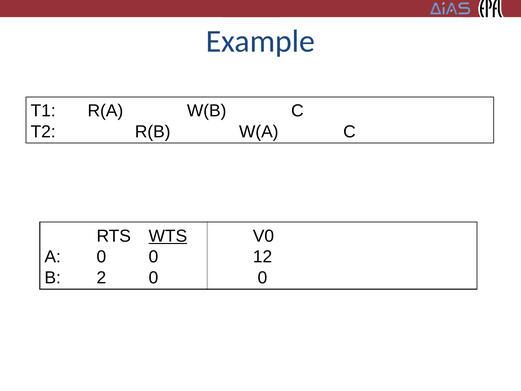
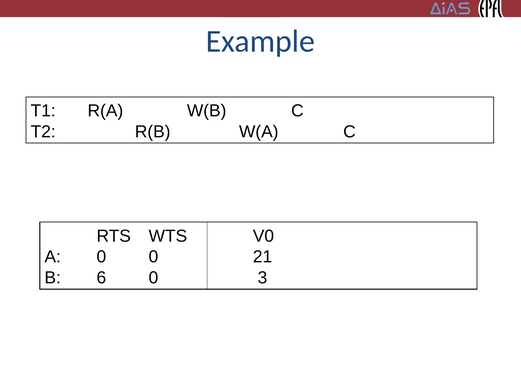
WTS underline: present -> none
12: 12 -> 21
2: 2 -> 6
0 at (262, 278): 0 -> 3
